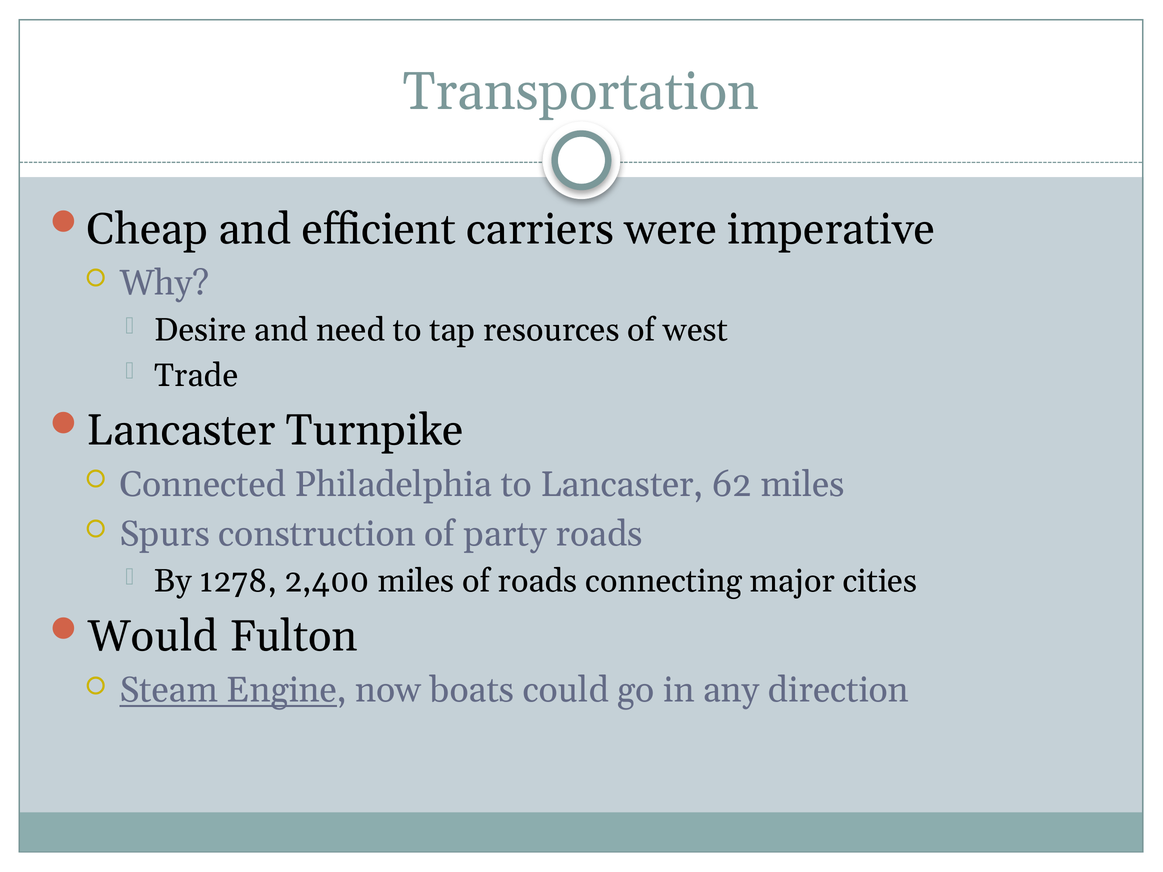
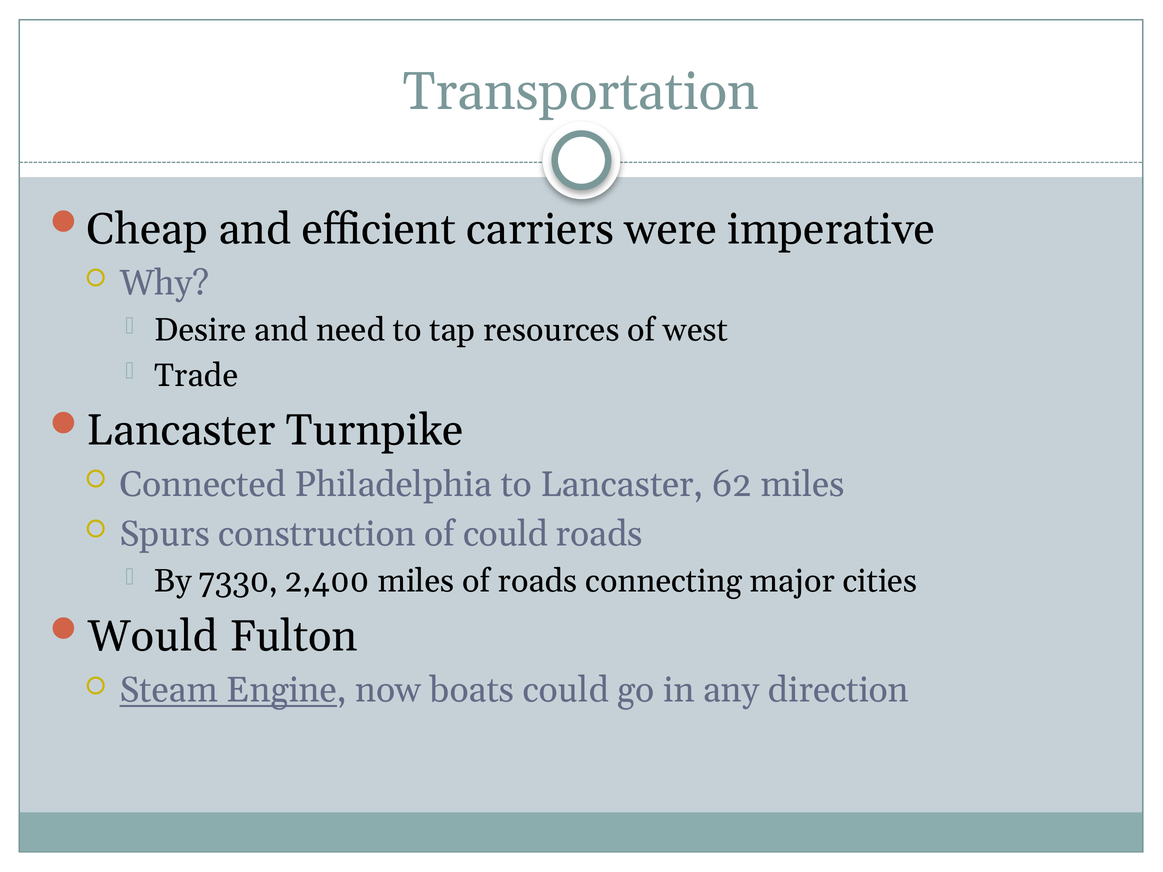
of party: party -> could
1278: 1278 -> 7330
